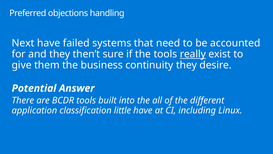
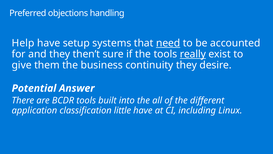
Next: Next -> Help
failed: failed -> setup
need underline: none -> present
